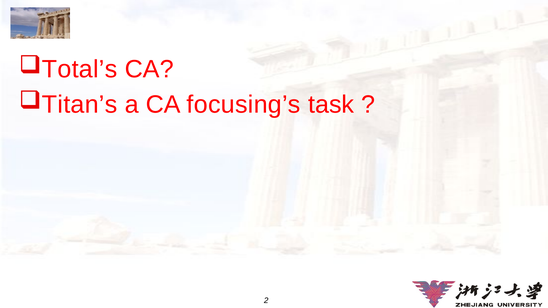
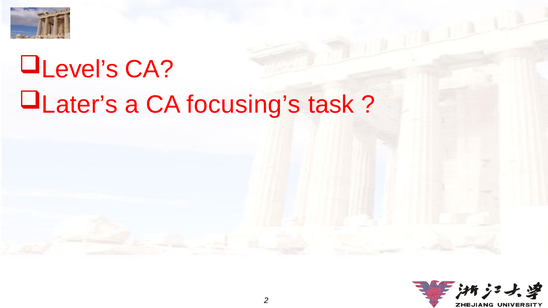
Total’s: Total’s -> Level’s
Titan’s: Titan’s -> Later’s
